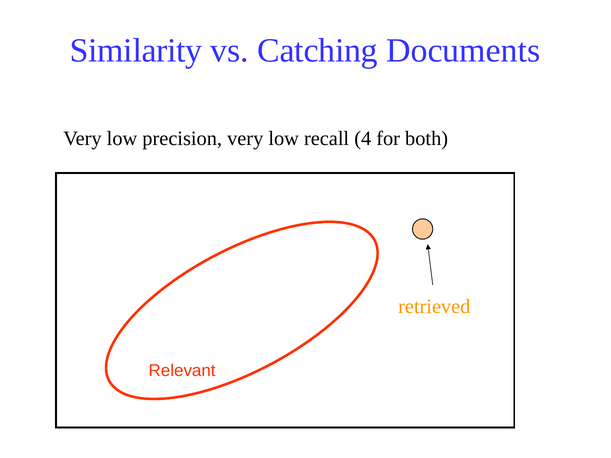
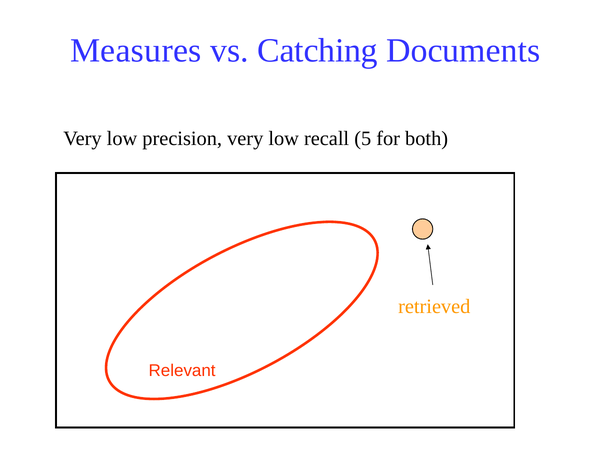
Similarity: Similarity -> Measures
4: 4 -> 5
